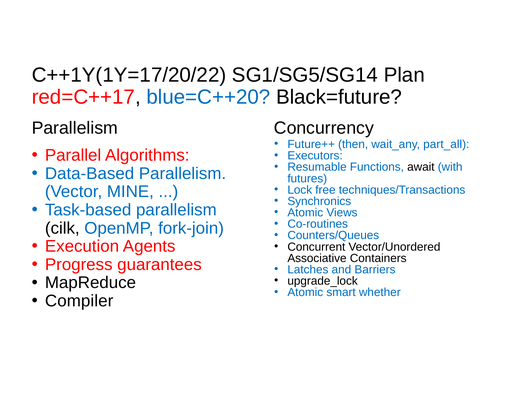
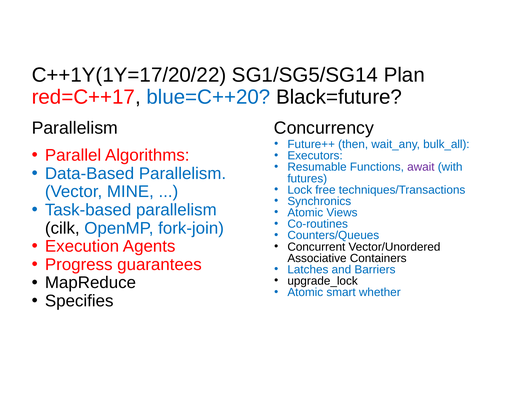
part_all: part_all -> bulk_all
await colour: black -> purple
Compiler: Compiler -> Specifies
